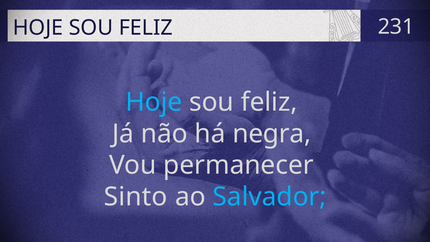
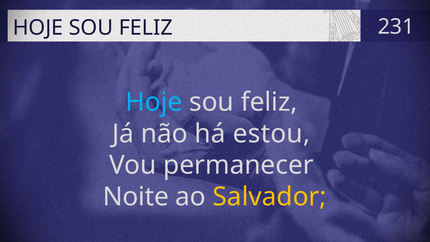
negra: negra -> estou
Sinto: Sinto -> Noite
Salvador colour: light blue -> yellow
